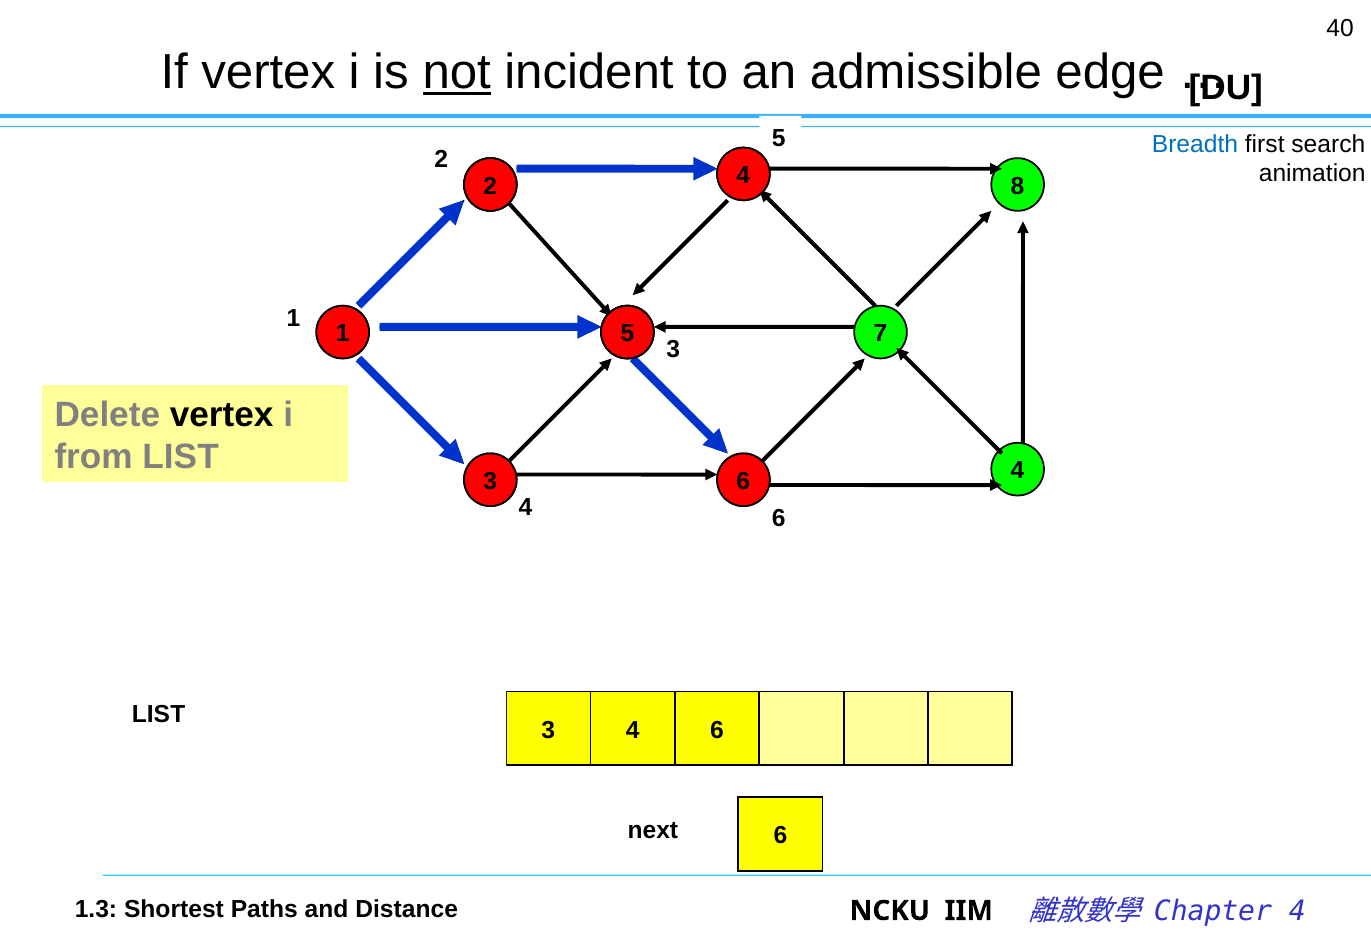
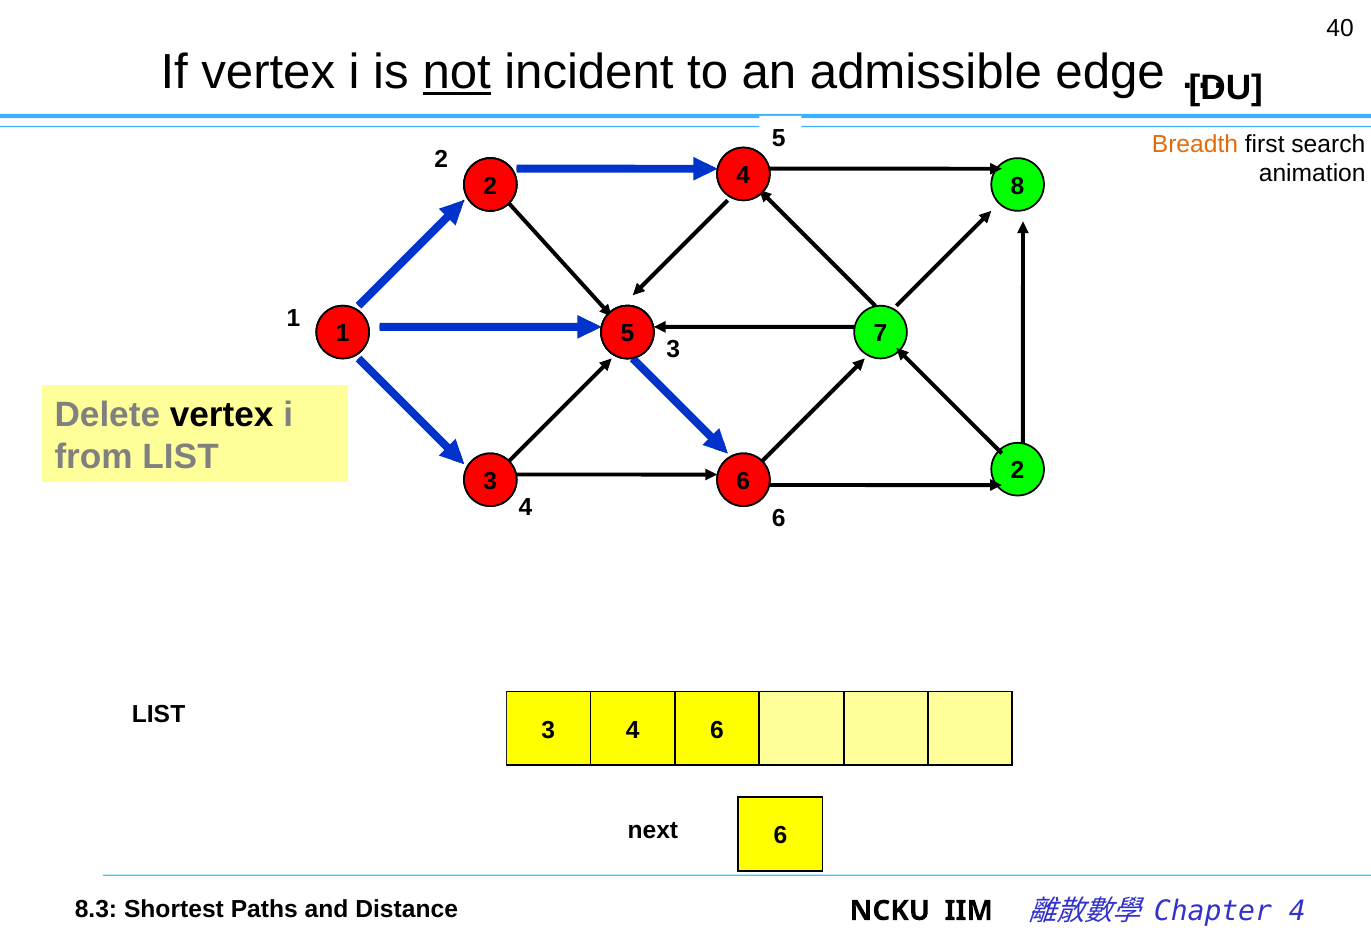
Breadth colour: blue -> orange
4 at (1018, 471): 4 -> 2
1.3: 1.3 -> 8.3
